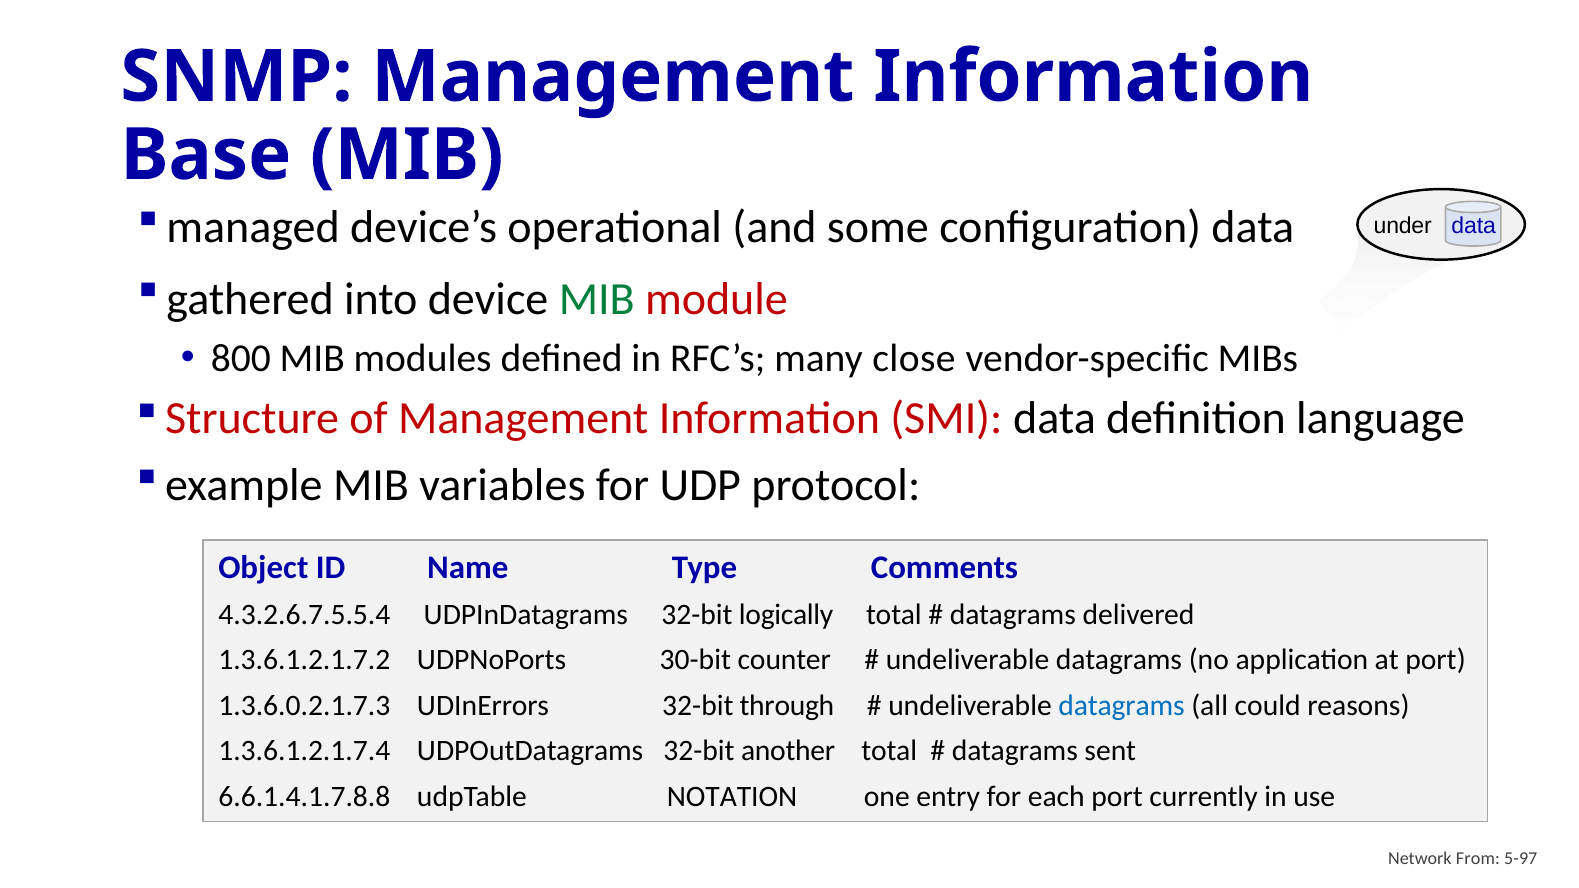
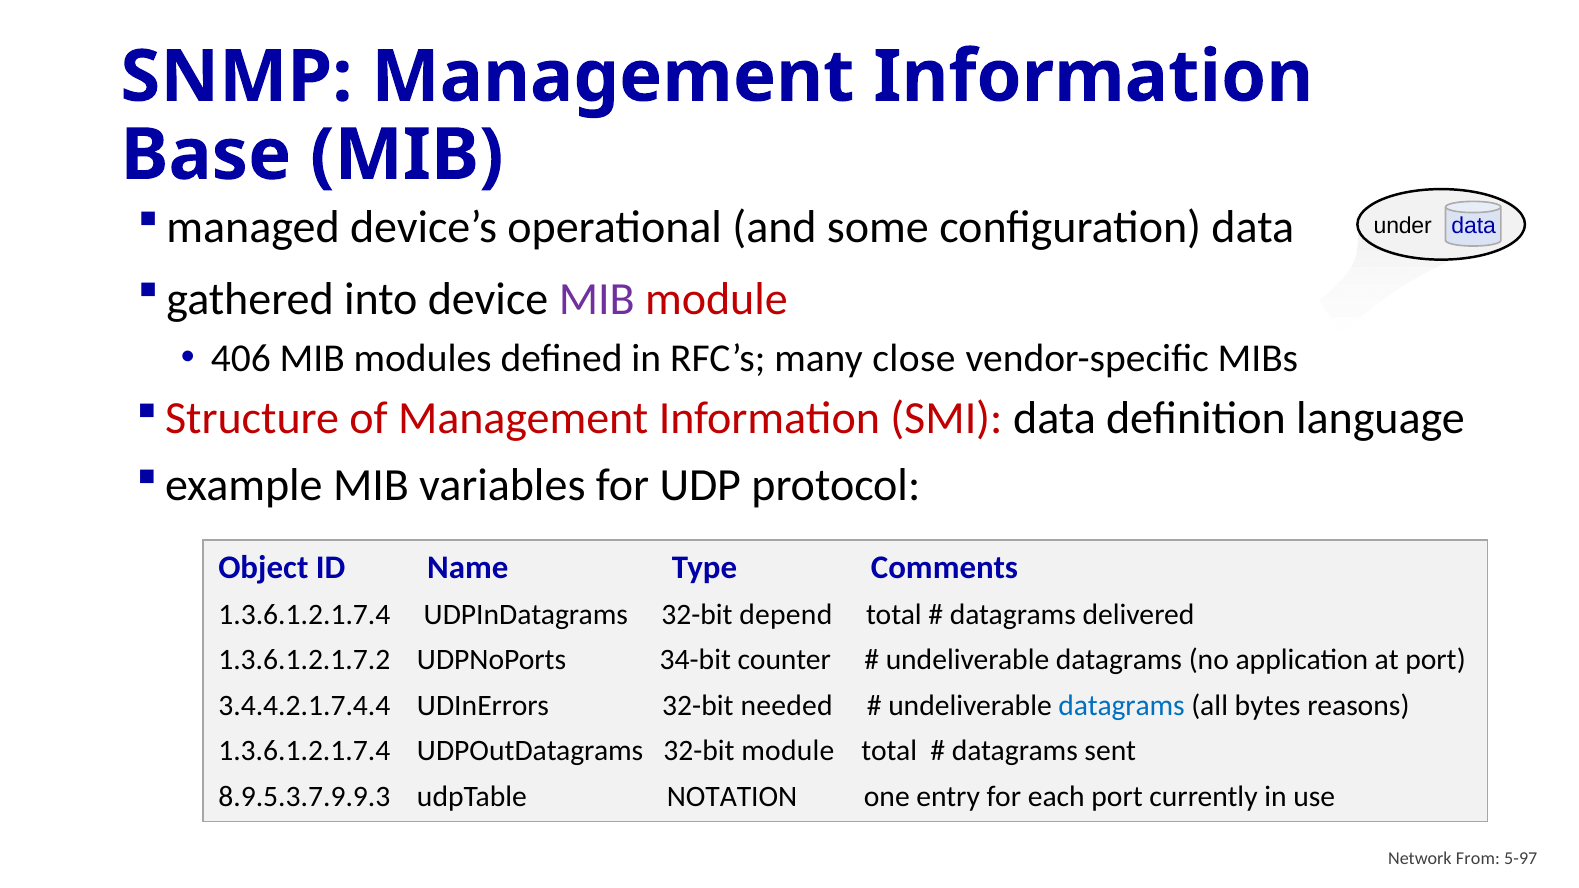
MIB at (597, 299) colour: green -> purple
800: 800 -> 406
4.3.2.6.7.5.5.4 at (304, 615): 4.3.2.6.7.5.5.4 -> 1.3.6.1.2.1.7.4
logically: logically -> depend
30-bit: 30-bit -> 34-bit
1.3.6.0.2.1.7.3: 1.3.6.0.2.1.7.3 -> 3.4.4.2.1.7.4.4
through: through -> needed
could: could -> bytes
32-bit another: another -> module
6.6.1.4.1.7.8.8: 6.6.1.4.1.7.8.8 -> 8.9.5.3.7.9.9.3
